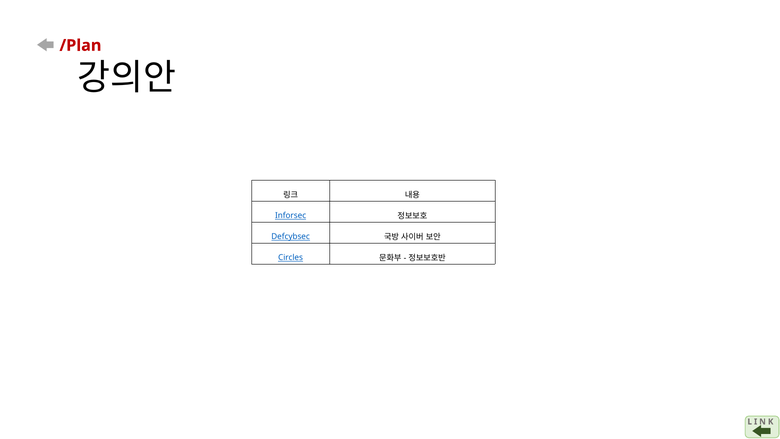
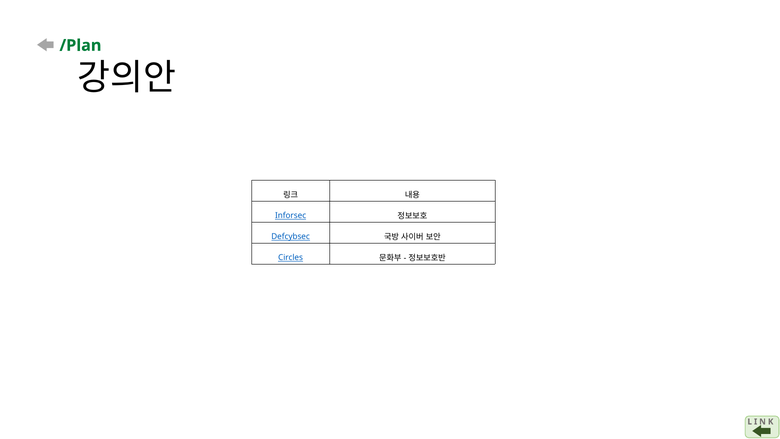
/Plan colour: red -> green
